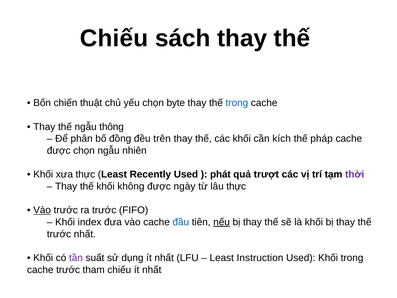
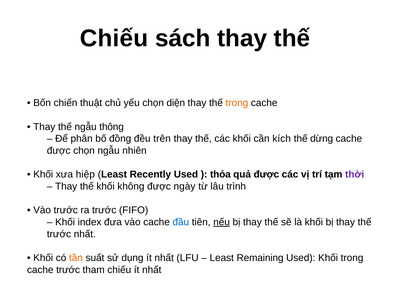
byte: byte -> diện
trong at (237, 103) colour: blue -> orange
pháp: pháp -> dừng
xưa thực: thực -> hiệp
phát: phát -> thỏa
quả trượt: trượt -> được
lâu thực: thực -> trình
Vào at (42, 210) underline: present -> none
tần colour: purple -> orange
Instruction: Instruction -> Remaining
